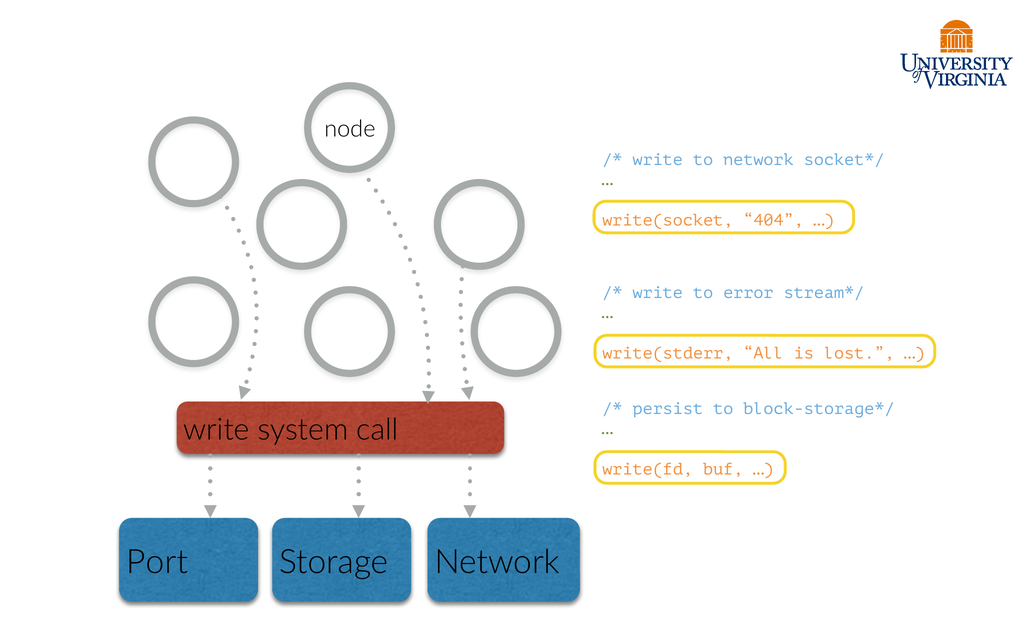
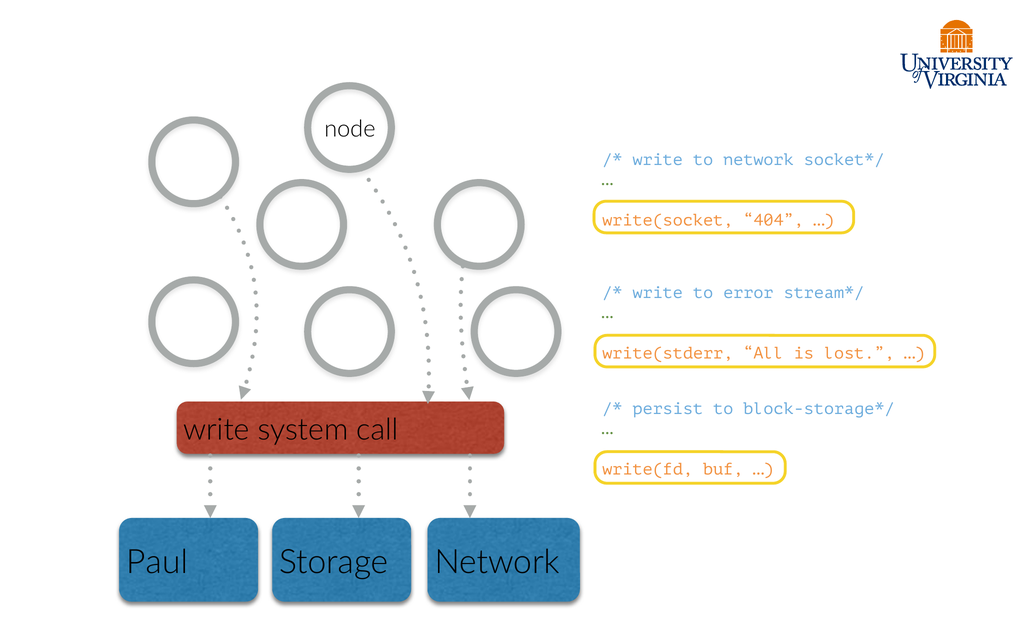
Port: Port -> Paul
